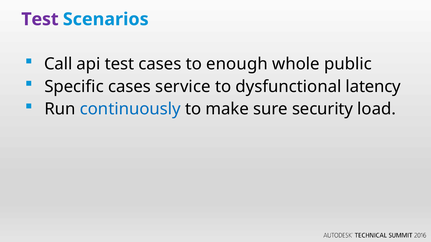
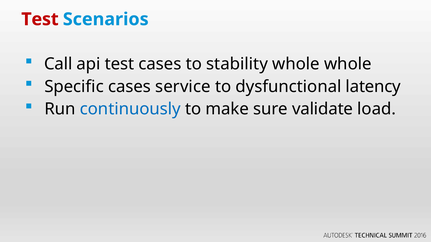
Test at (40, 19) colour: purple -> red
enough: enough -> stability
whole public: public -> whole
security: security -> validate
